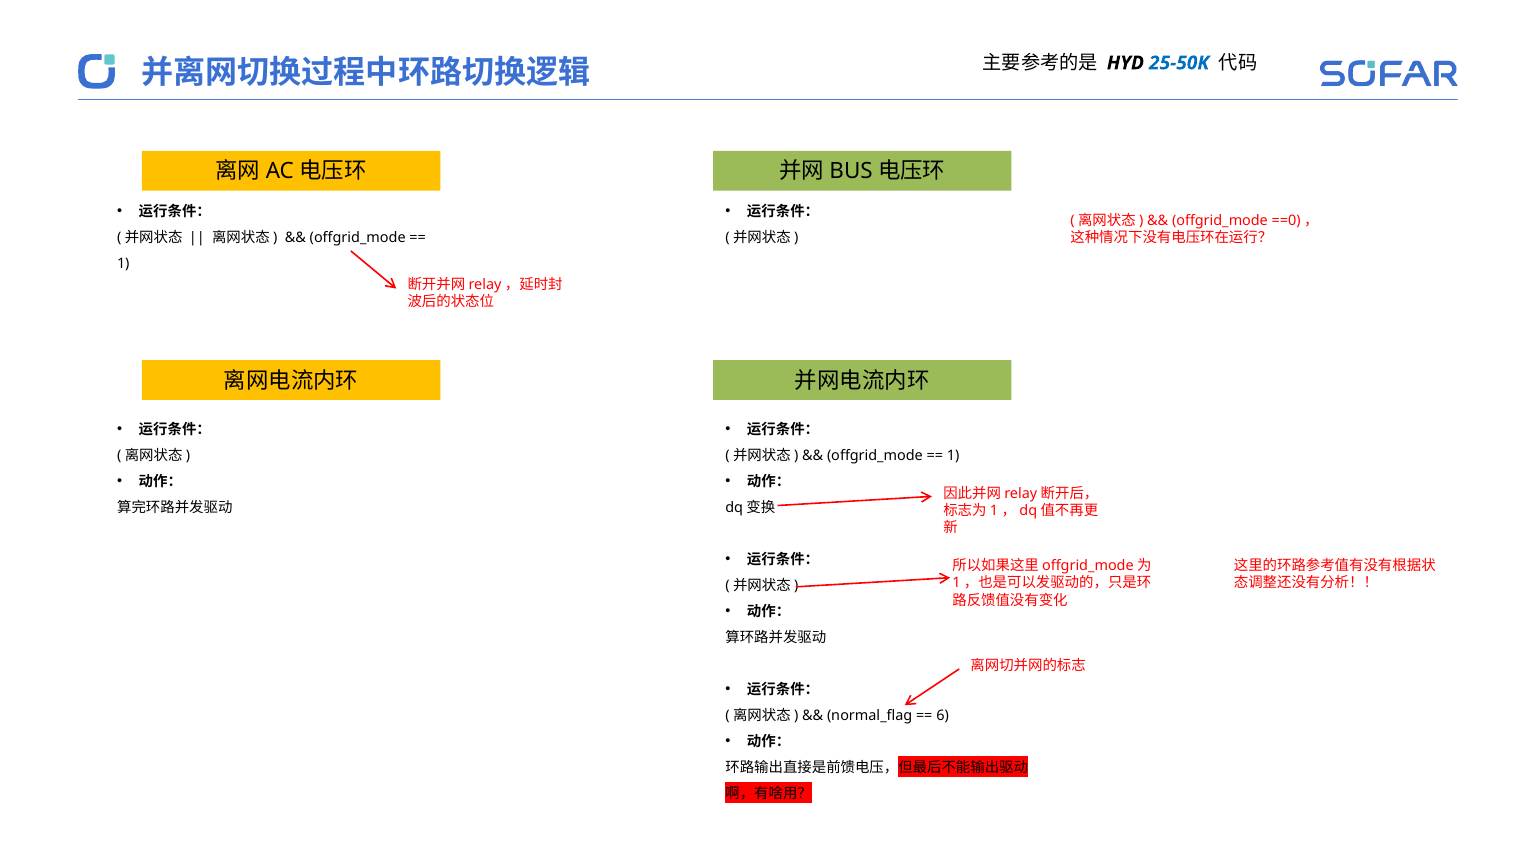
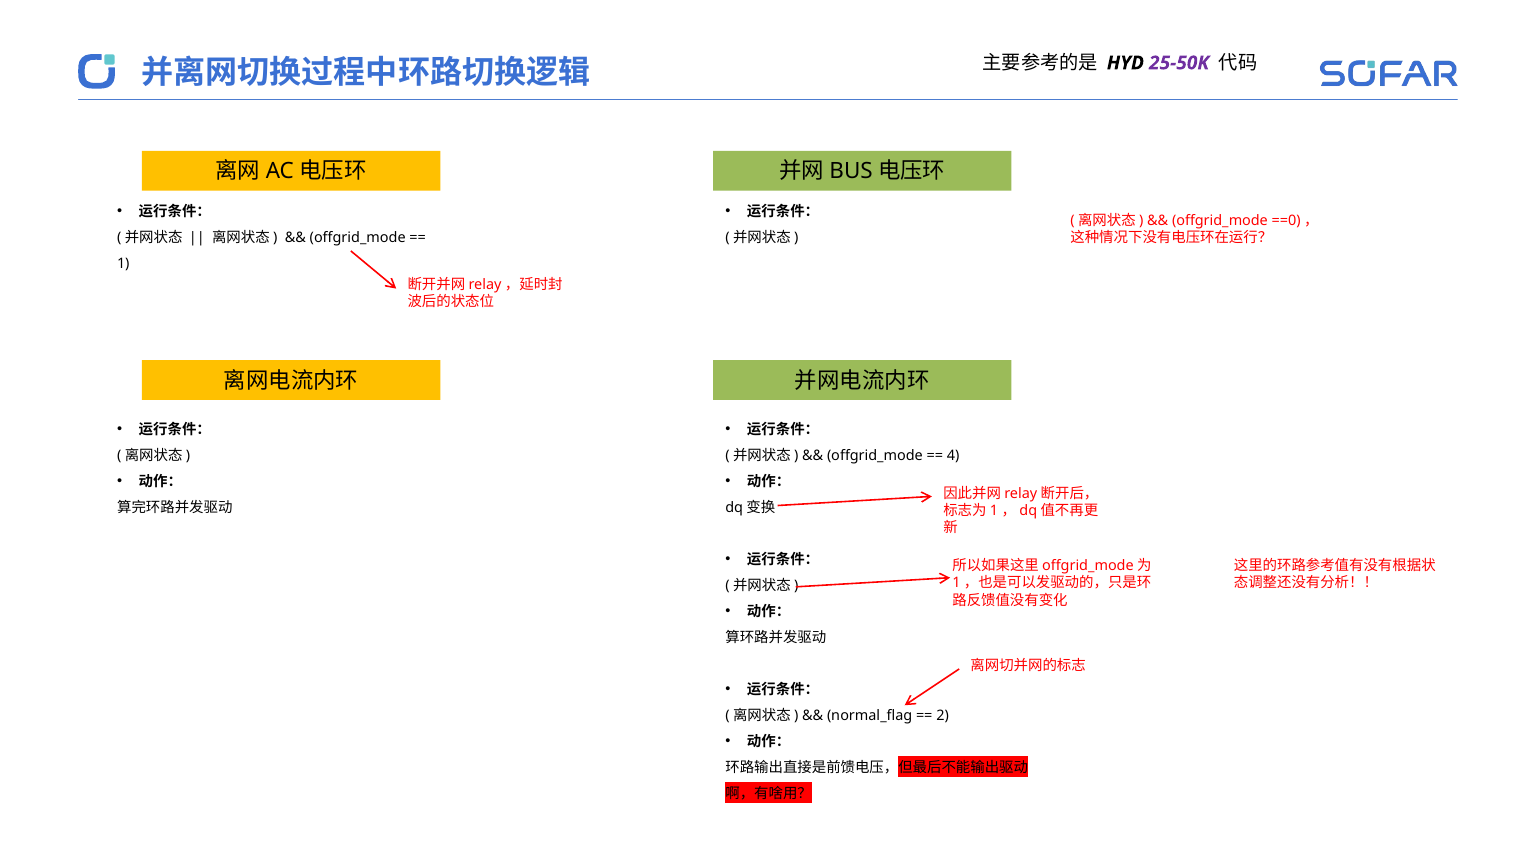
25-50K colour: blue -> purple
1 at (953, 455): 1 -> 4
6: 6 -> 2
